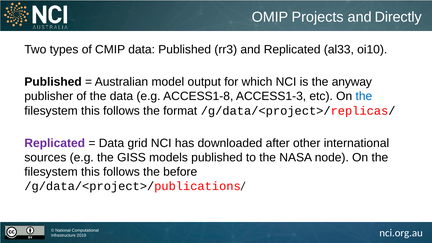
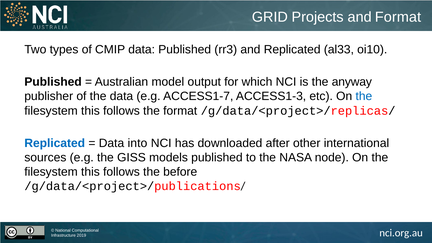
OMIP: OMIP -> GRID
and Directly: Directly -> Format
ACCESS1-8: ACCESS1-8 -> ACCESS1-7
Replicated at (55, 143) colour: purple -> blue
grid: grid -> into
